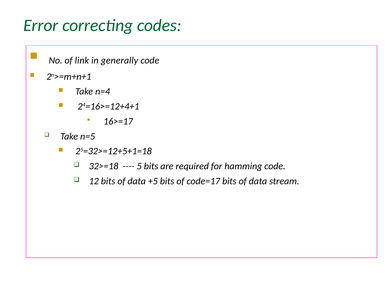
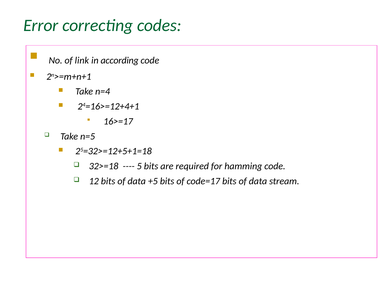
generally: generally -> according
